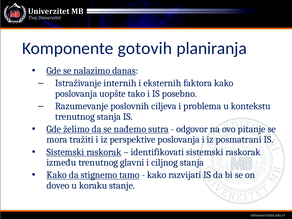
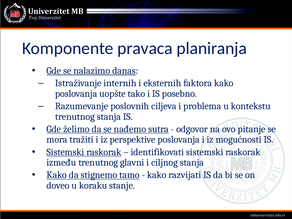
gotovih: gotovih -> pravaca
posmatrani: posmatrani -> mogućnosti
